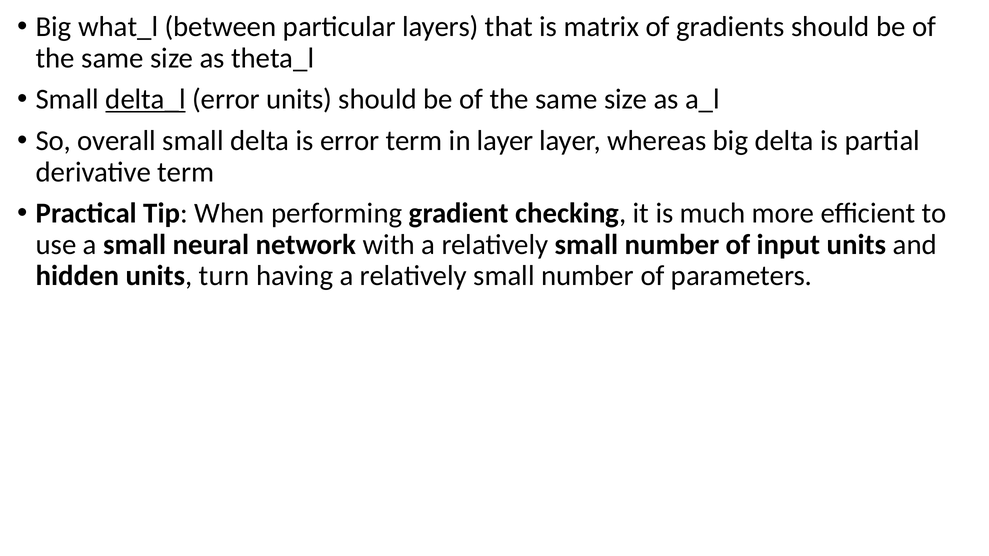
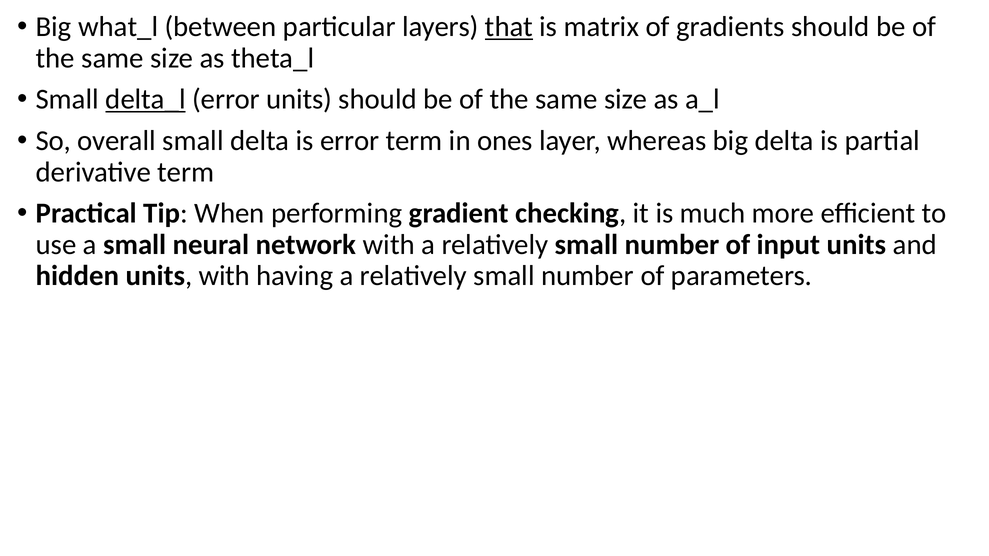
that underline: none -> present
in layer: layer -> ones
units turn: turn -> with
